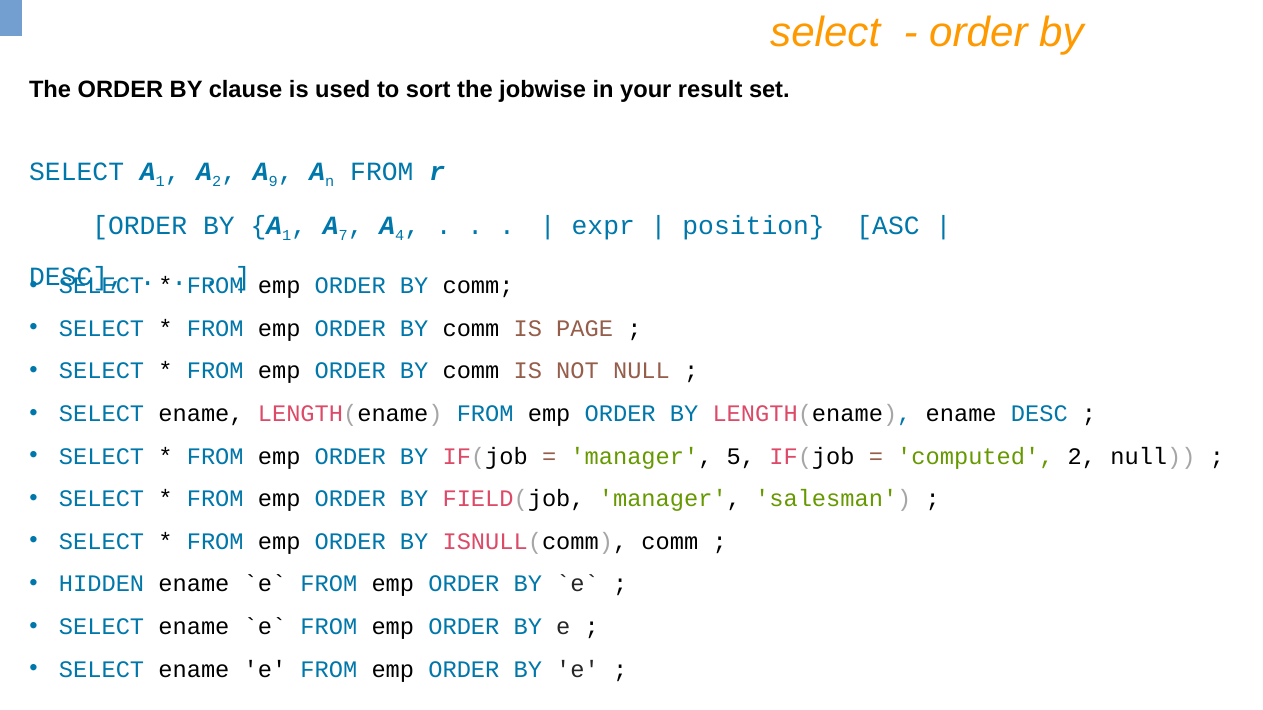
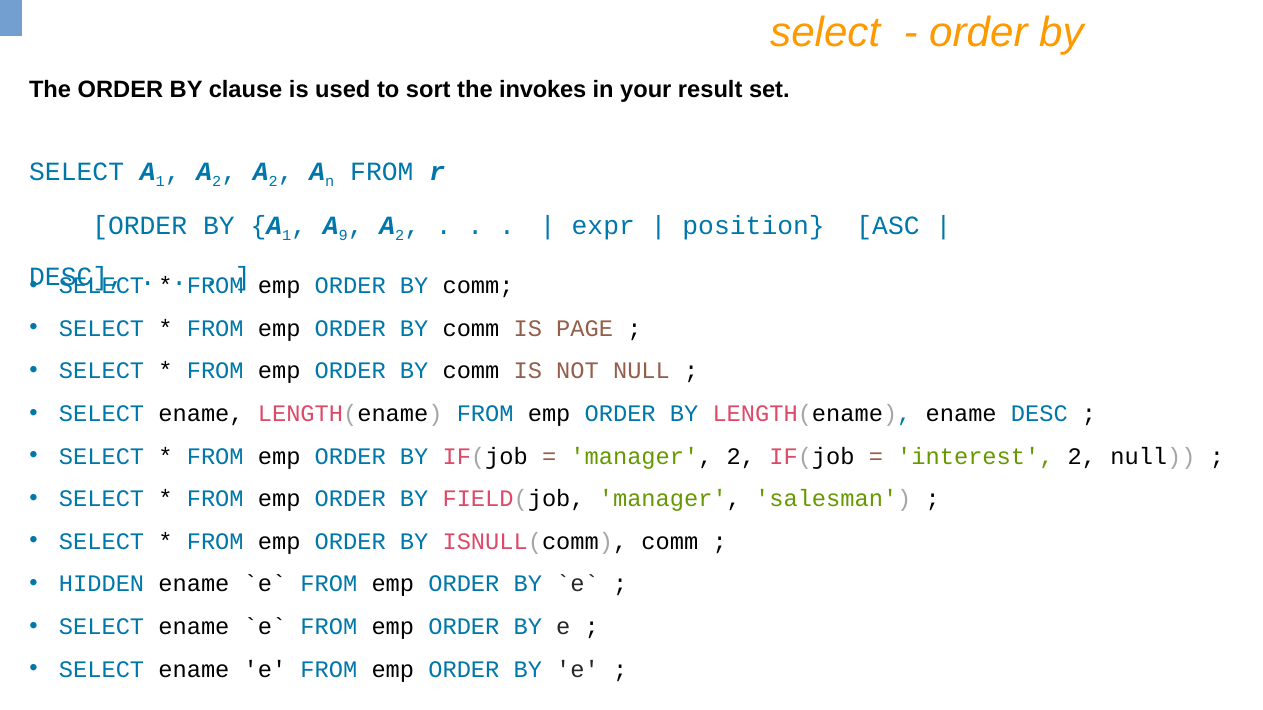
jobwise: jobwise -> invokes
9 at (273, 182): 9 -> 2
7: 7 -> 9
4 at (400, 236): 4 -> 2
manager 5: 5 -> 2
computed: computed -> interest
